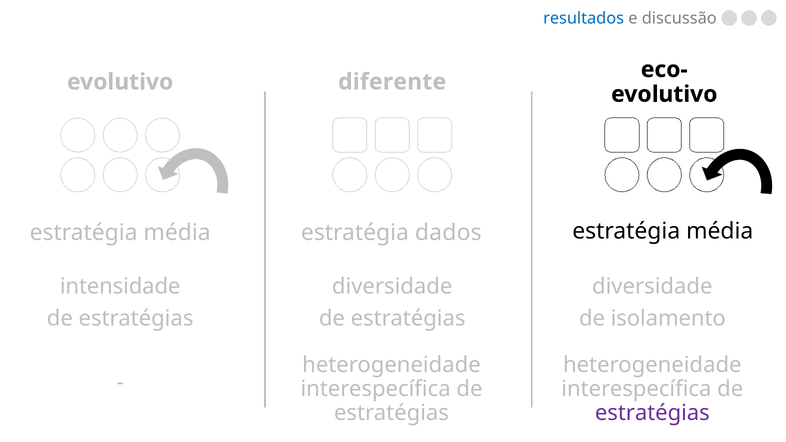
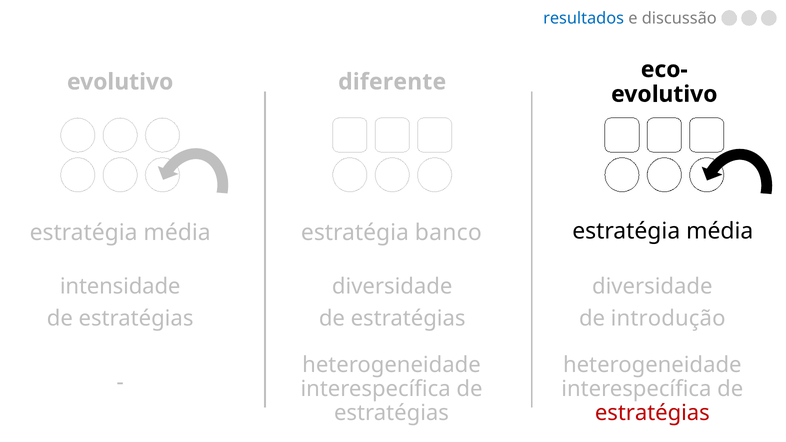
dados: dados -> banco
isolamento: isolamento -> introdução
estratégias at (652, 413) colour: purple -> red
